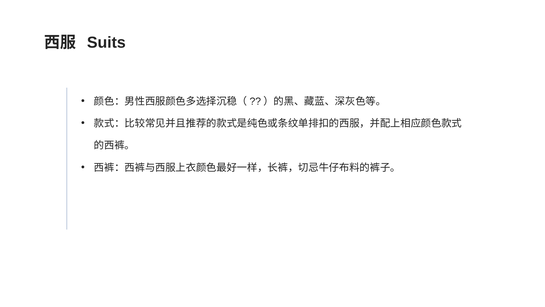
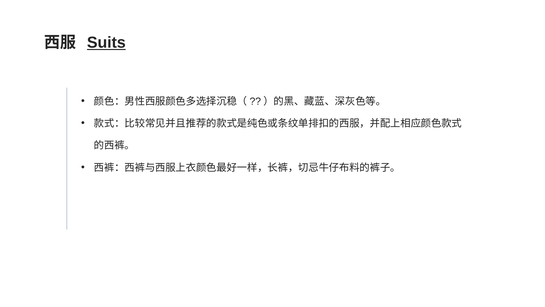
Suits underline: none -> present
